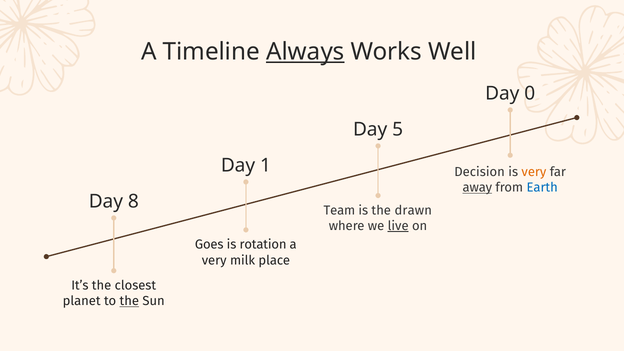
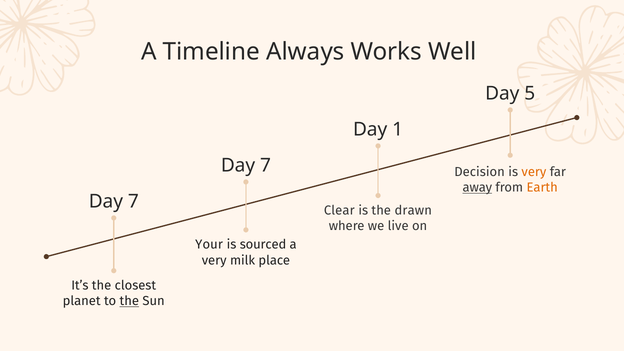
Always underline: present -> none
0: 0 -> 5
5: 5 -> 1
1 at (266, 165): 1 -> 7
Earth colour: blue -> orange
8 at (133, 201): 8 -> 7
Team: Team -> Clear
live underline: present -> none
Goes: Goes -> Your
rotation: rotation -> sourced
